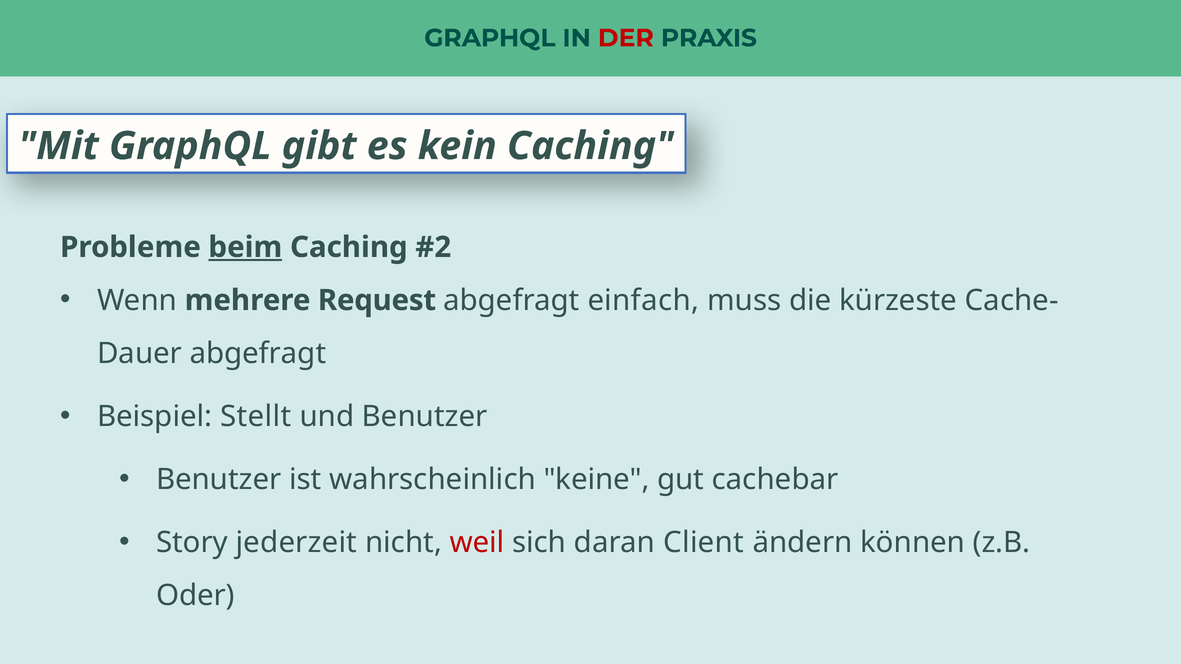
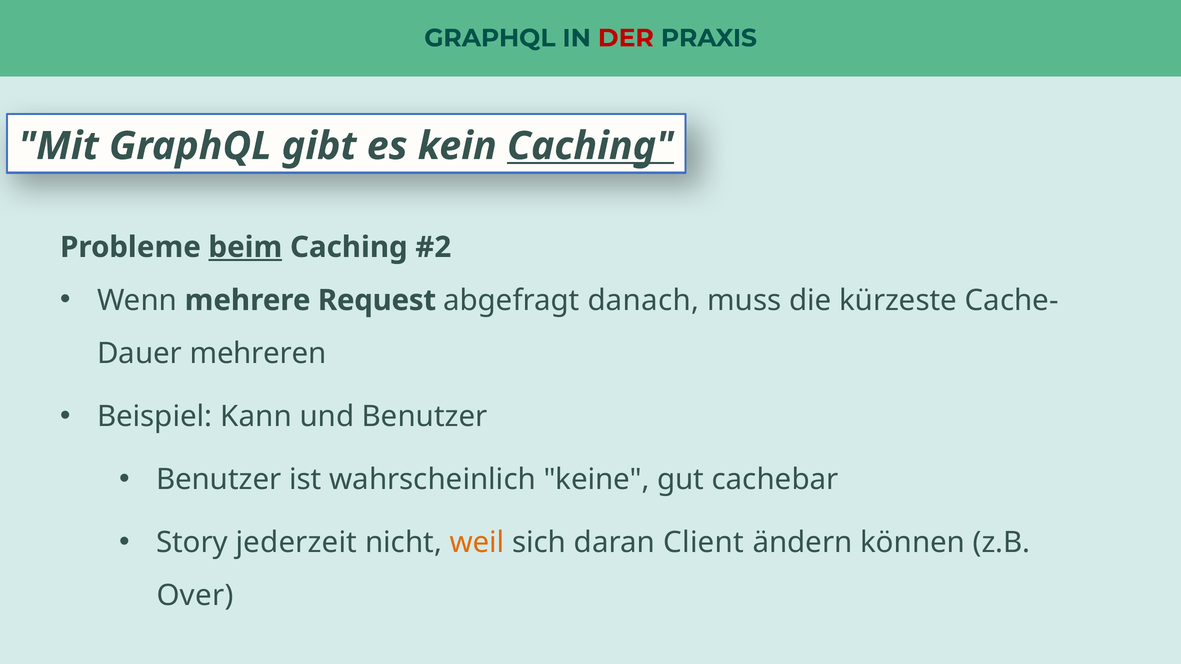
Caching at (590, 146) underline: none -> present
einfach: einfach -> danach
abgefragt at (258, 354): abgefragt -> mehreren
Stellt: Stellt -> Kann
weil colour: red -> orange
Oder: Oder -> Over
